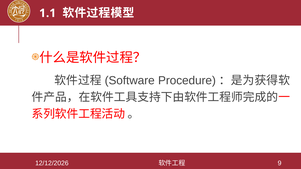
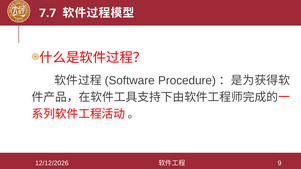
1.1: 1.1 -> 7.7
